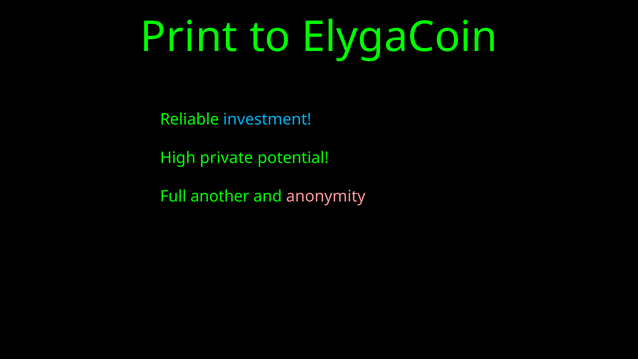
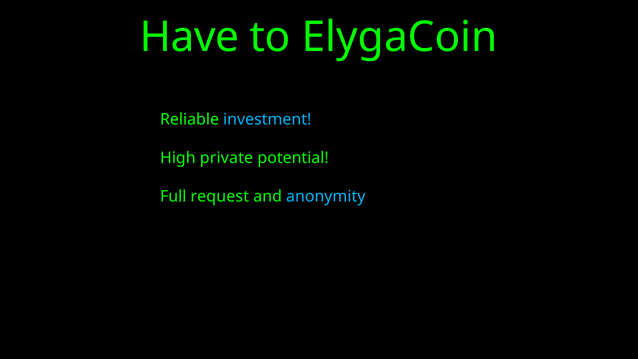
Print: Print -> Have
another: another -> request
anonymity colour: pink -> light blue
